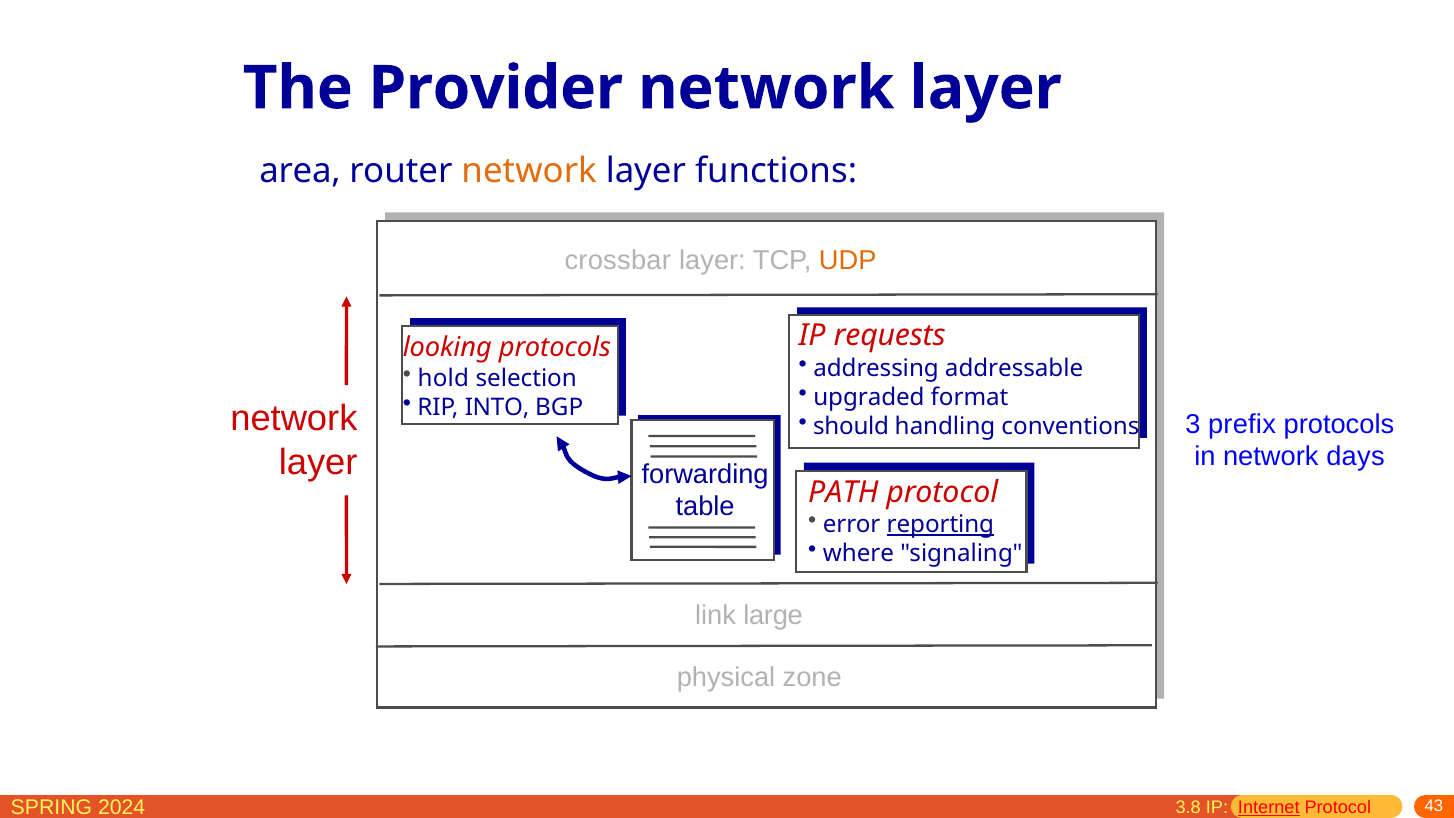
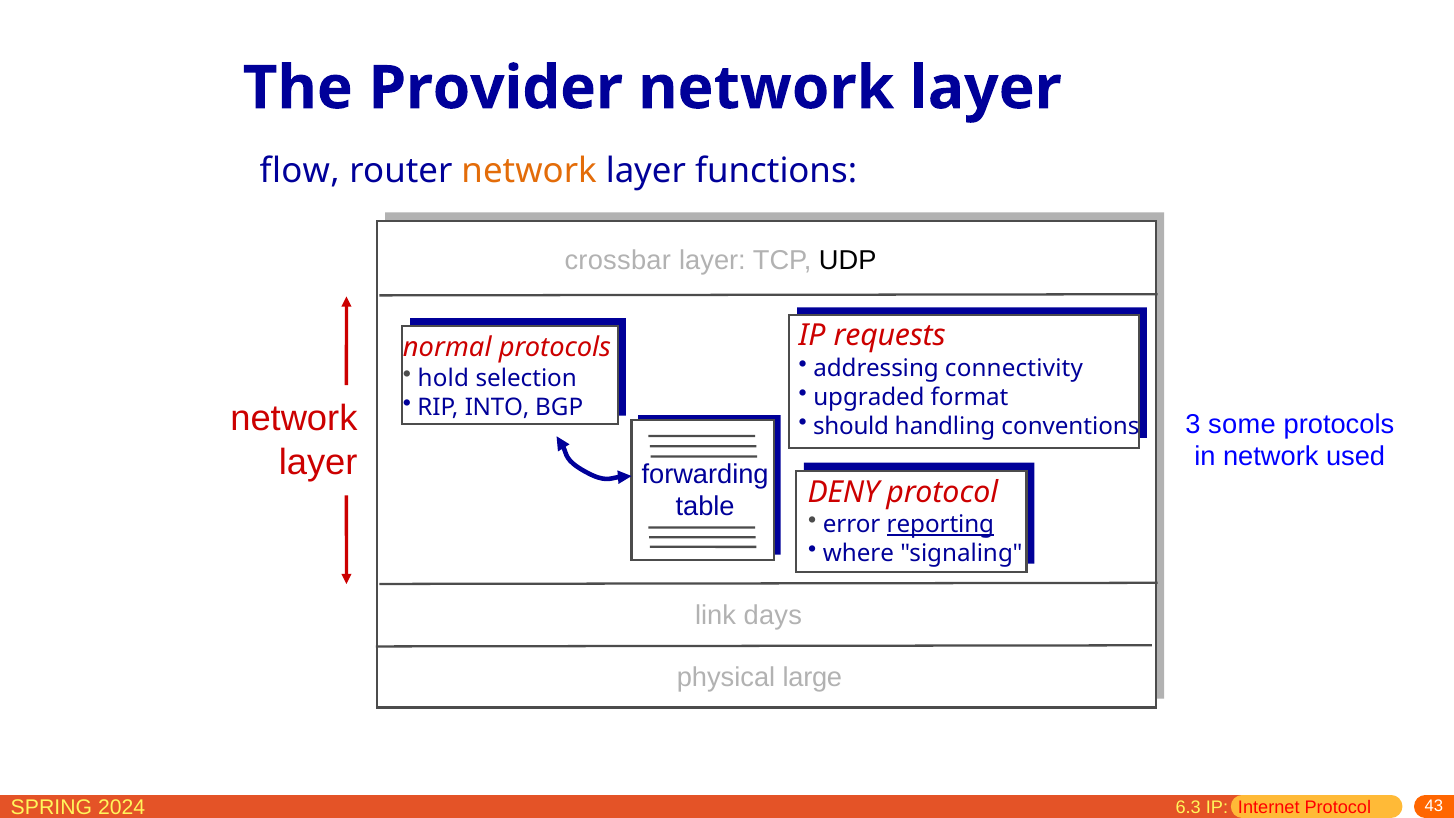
area: area -> flow
UDP colour: orange -> black
looking: looking -> normal
addressable: addressable -> connectivity
prefix: prefix -> some
days: days -> used
PATH: PATH -> DENY
large: large -> days
zone: zone -> large
3.8: 3.8 -> 6.3
Internet underline: present -> none
